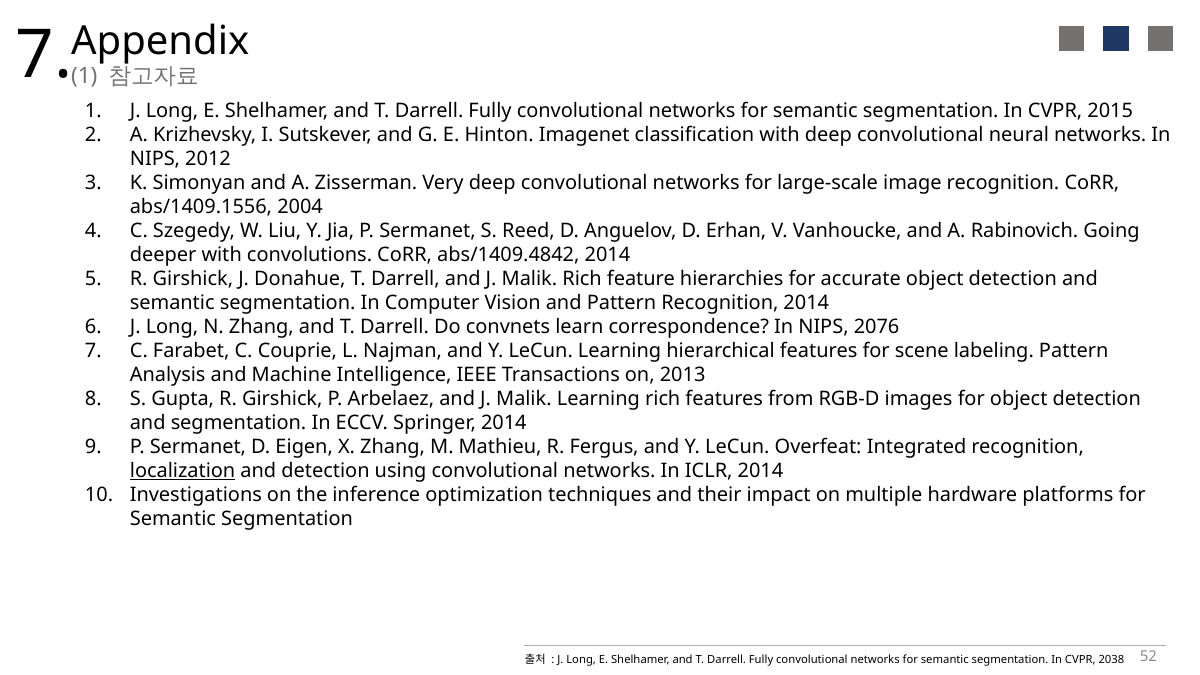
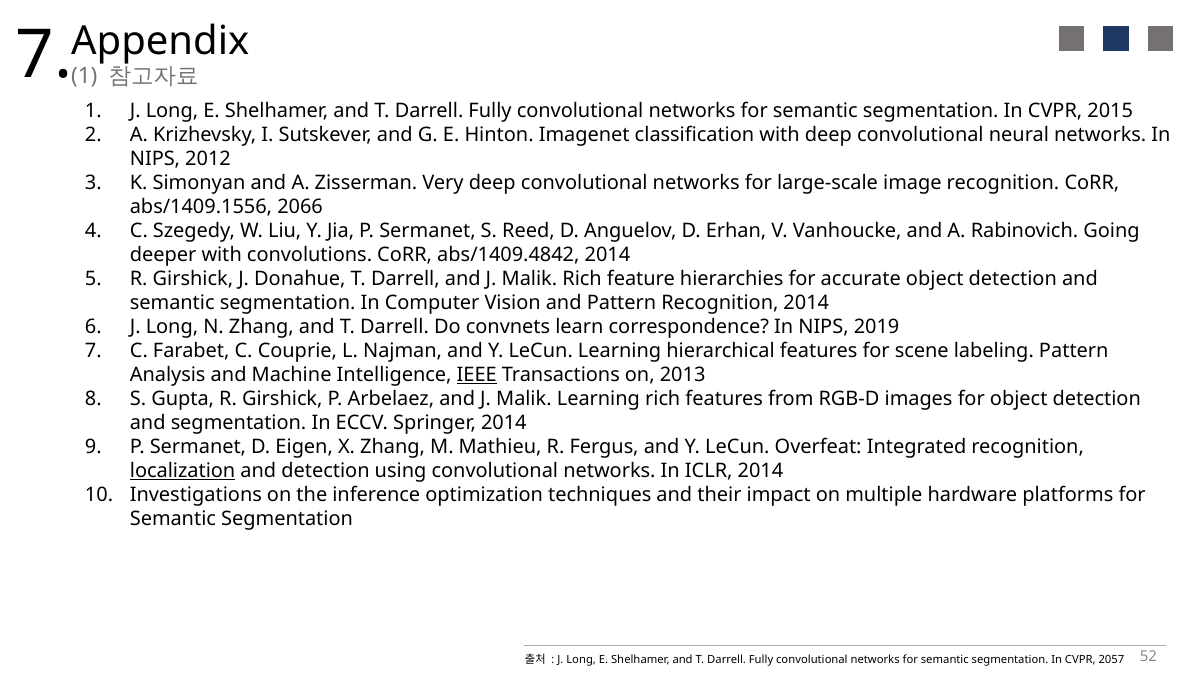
2004: 2004 -> 2066
2076: 2076 -> 2019
IEEE underline: none -> present
2038: 2038 -> 2057
